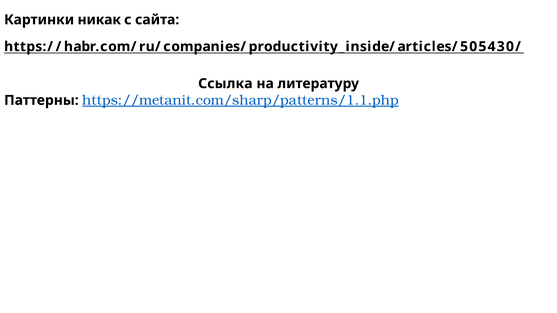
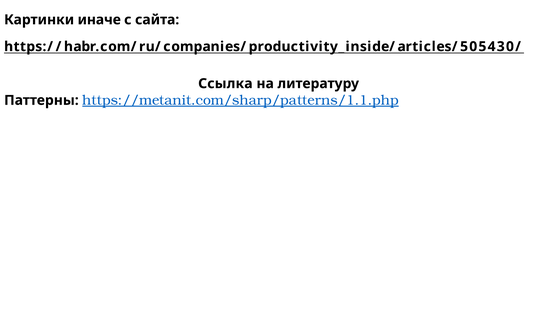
никак: никак -> иначе
